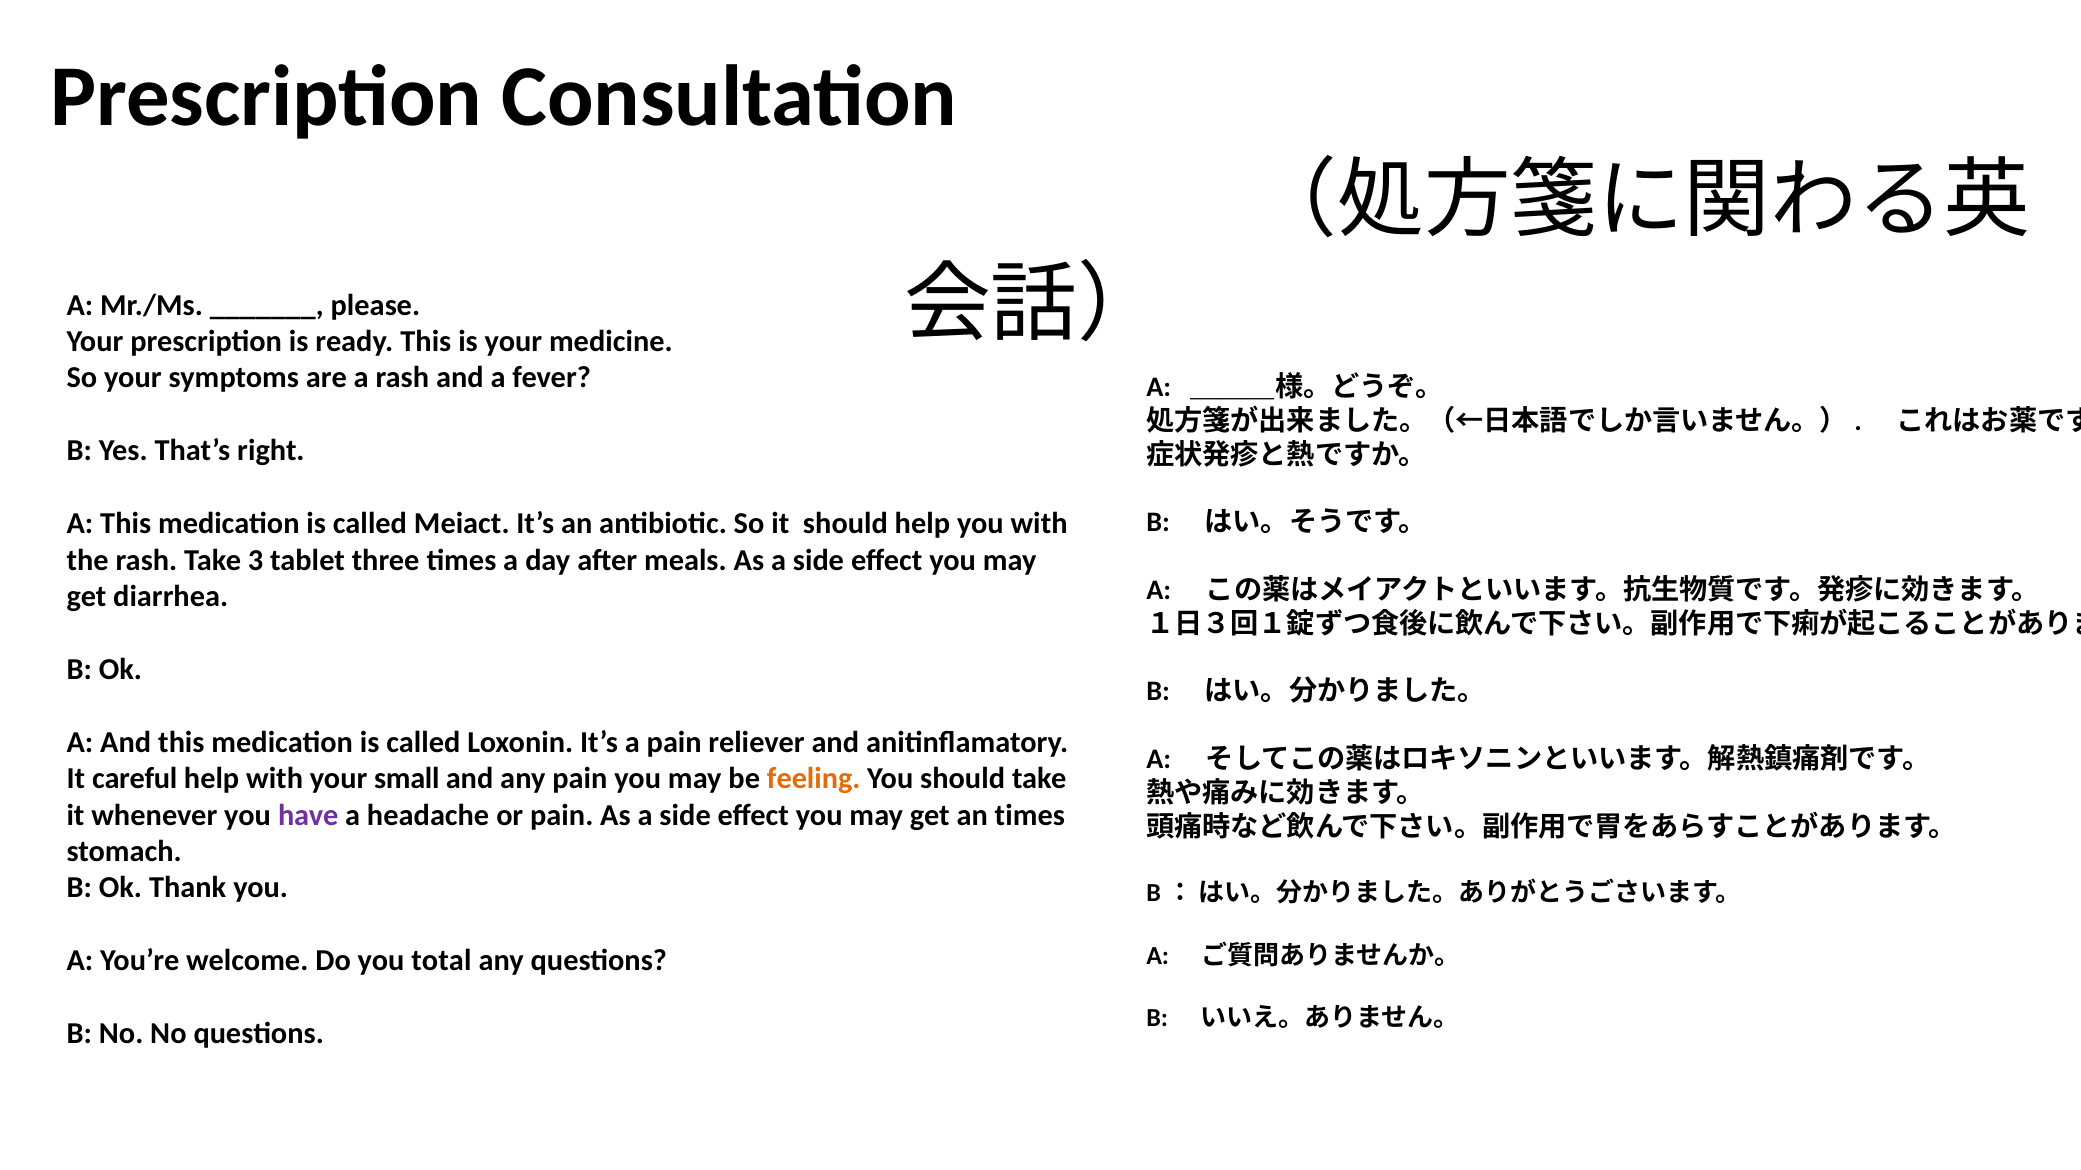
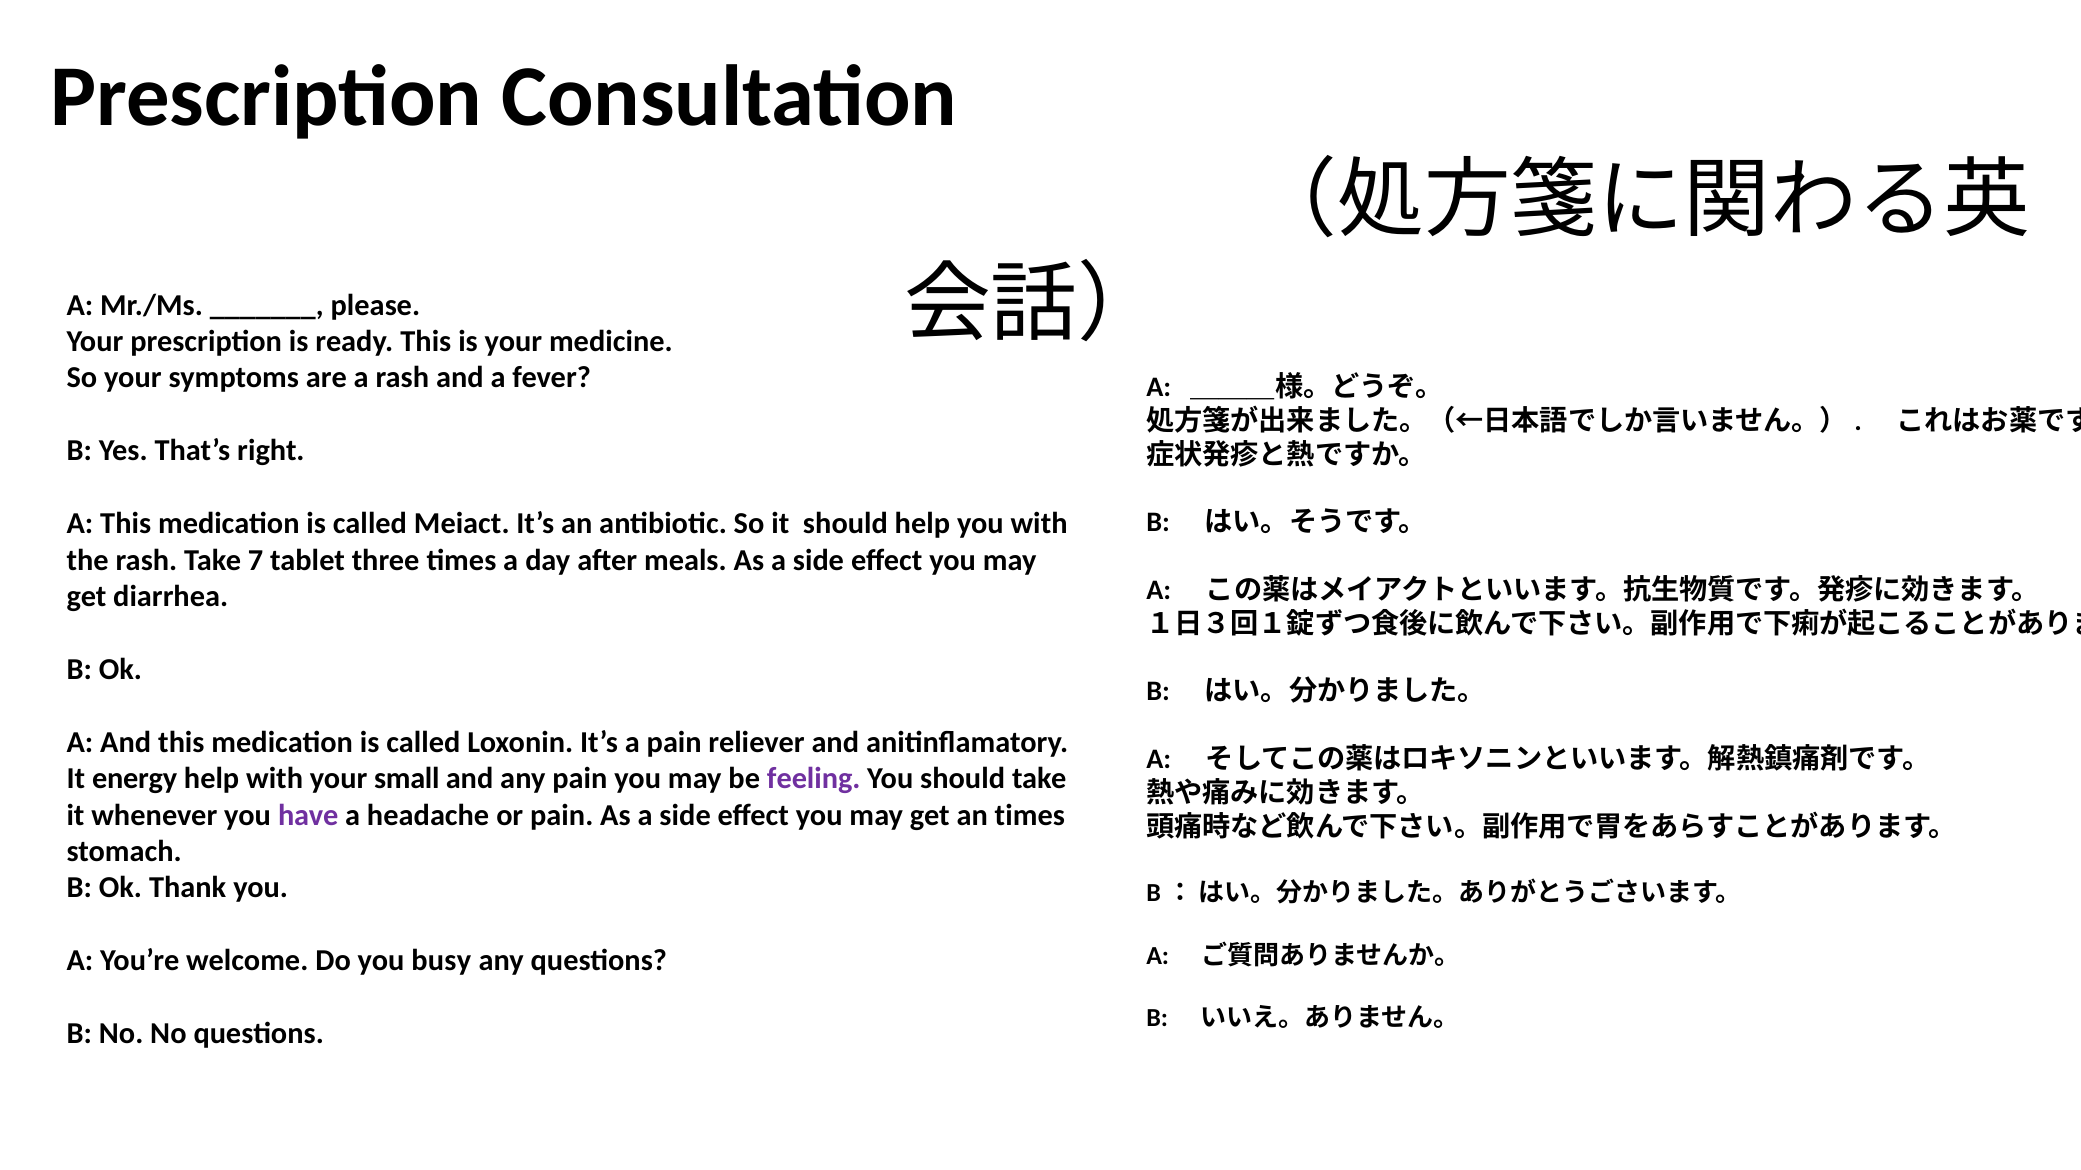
3: 3 -> 7
careful: careful -> energy
feeling colour: orange -> purple
total: total -> busy
